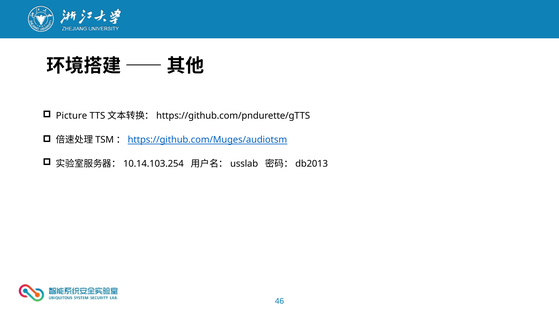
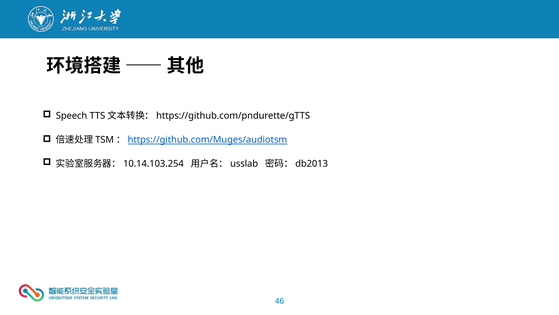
Picture: Picture -> Speech
